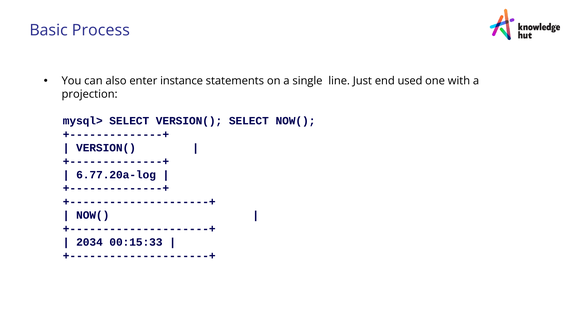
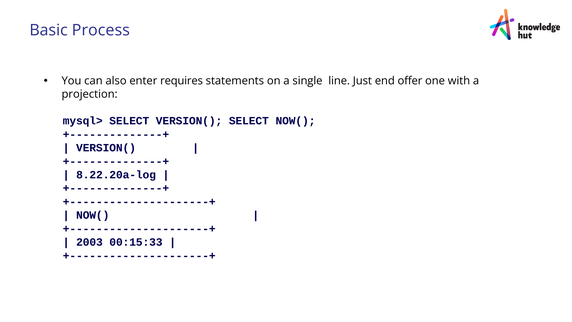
instance: instance -> requires
used: used -> offer
6.77.20a-log: 6.77.20a-log -> 8.22.20a-log
2034: 2034 -> 2003
